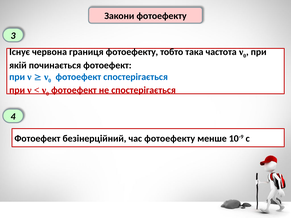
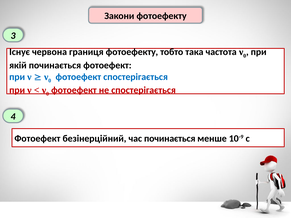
час фотоефекту: фотоефекту -> починається
